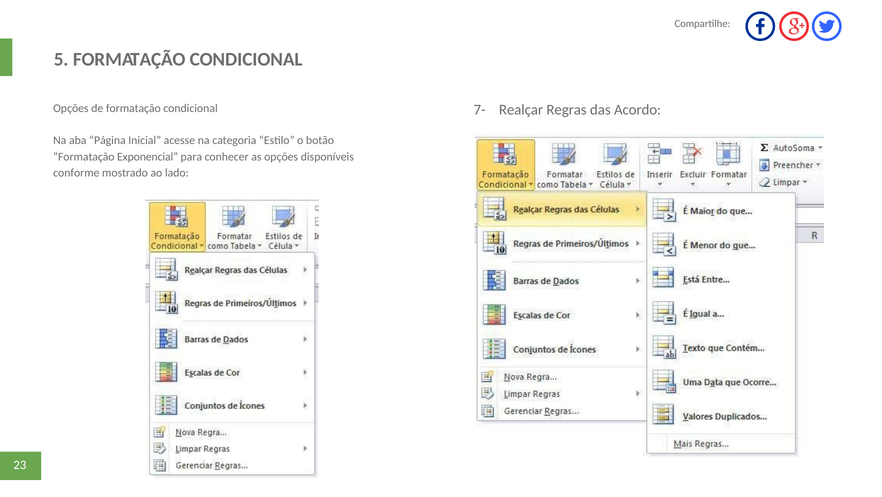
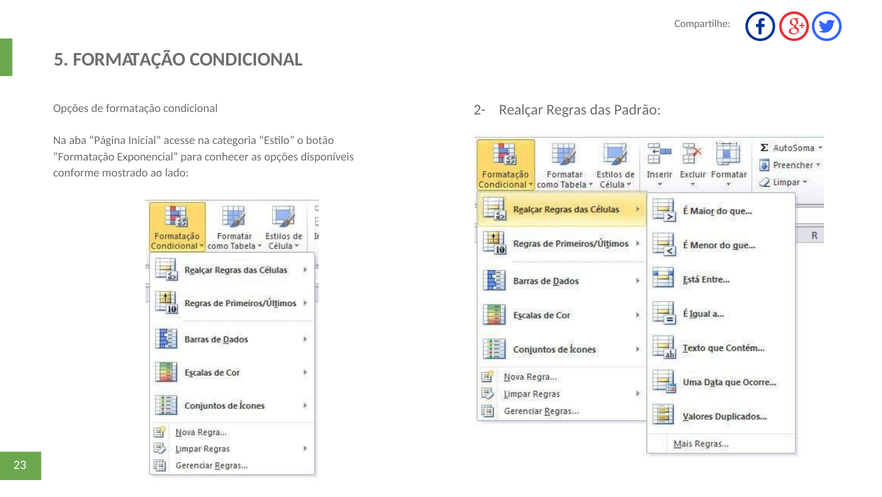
7-: 7- -> 2-
Acordo: Acordo -> Padrão
